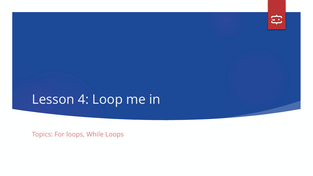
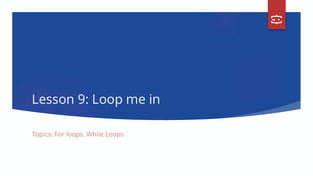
4: 4 -> 9
